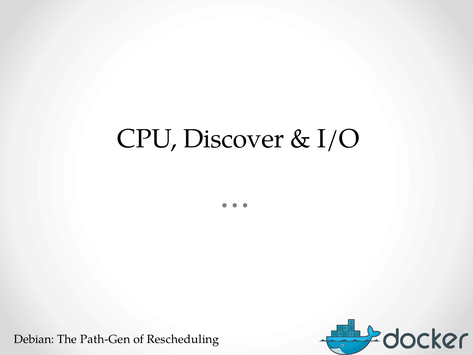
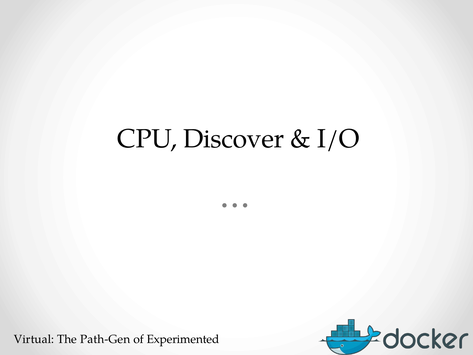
Debian: Debian -> Virtual
Rescheduling: Rescheduling -> Experimented
